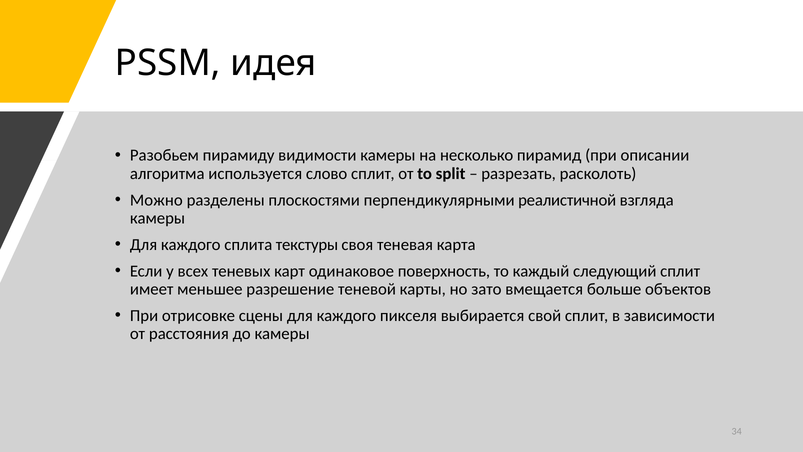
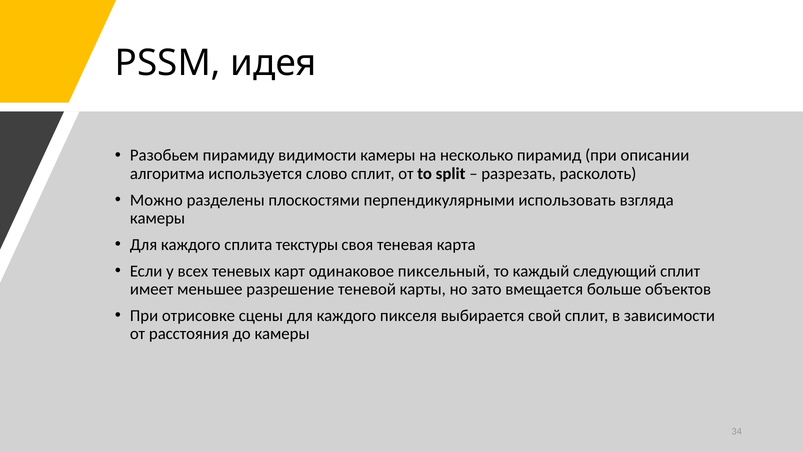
реалистичной: реалистичной -> использовать
поверхность: поверхность -> пиксельный
